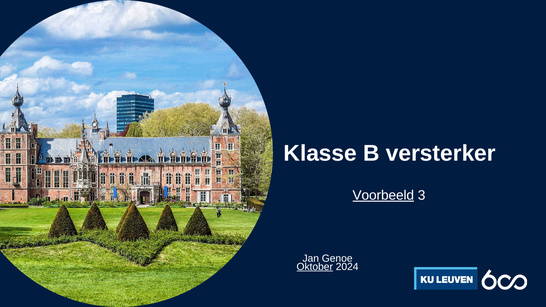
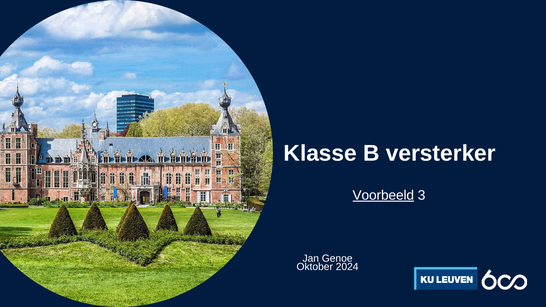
Oktober underline: present -> none
